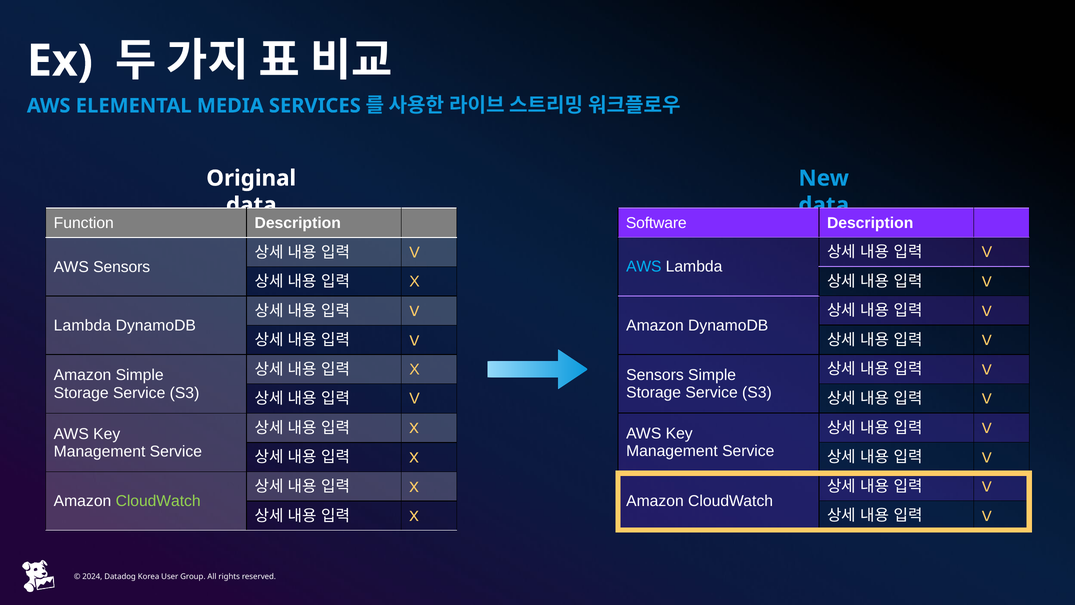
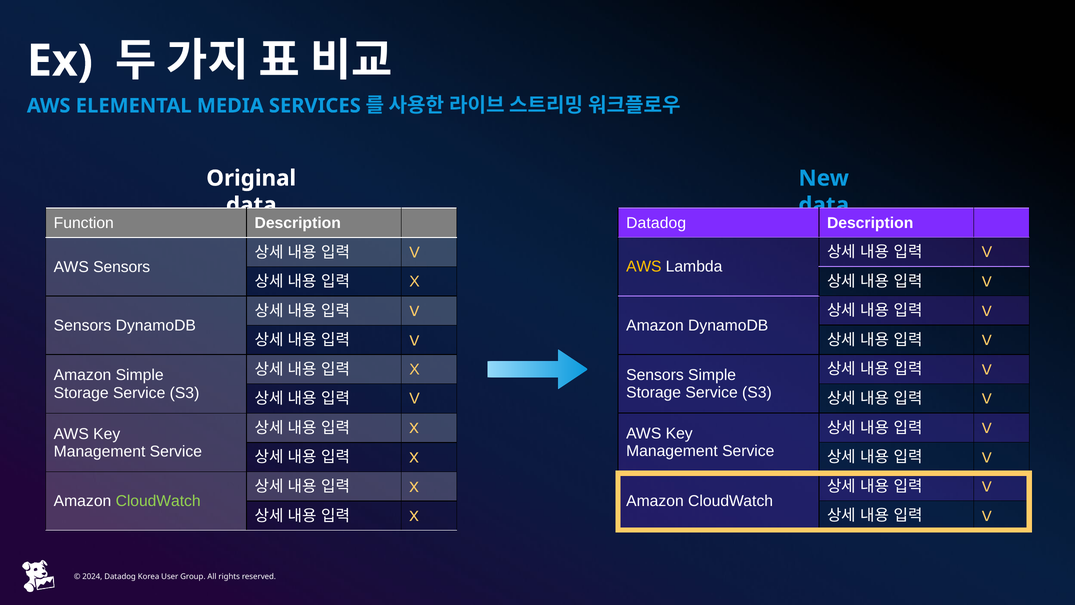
Software at (656, 223): Software -> Datadog
AWS at (644, 267) colour: light blue -> yellow
Lambda at (82, 325): Lambda -> Sensors
